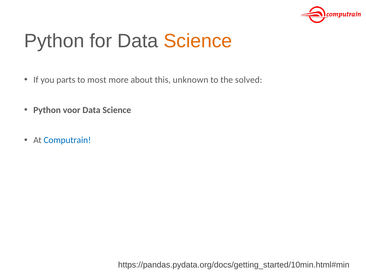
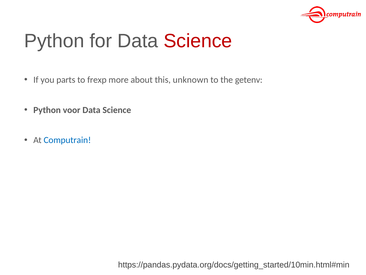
Science at (198, 41) colour: orange -> red
most: most -> frexp
solved: solved -> getenv
